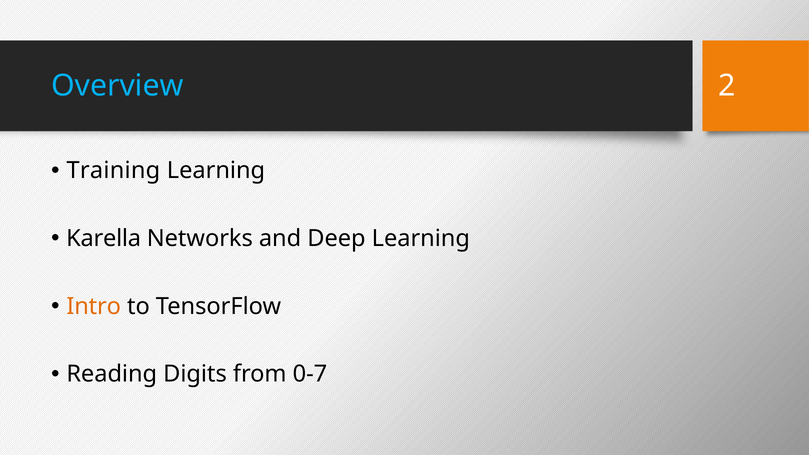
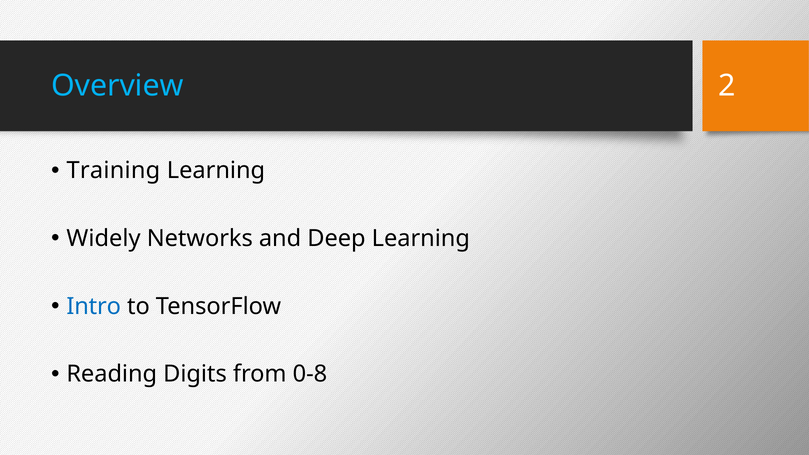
Karella: Karella -> Widely
Intro colour: orange -> blue
0-7: 0-7 -> 0-8
